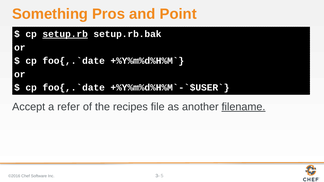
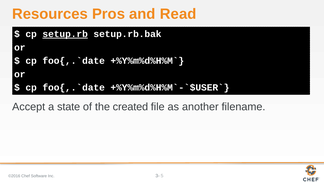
Something: Something -> Resources
Point: Point -> Read
refer: refer -> state
recipes: recipes -> created
filename underline: present -> none
